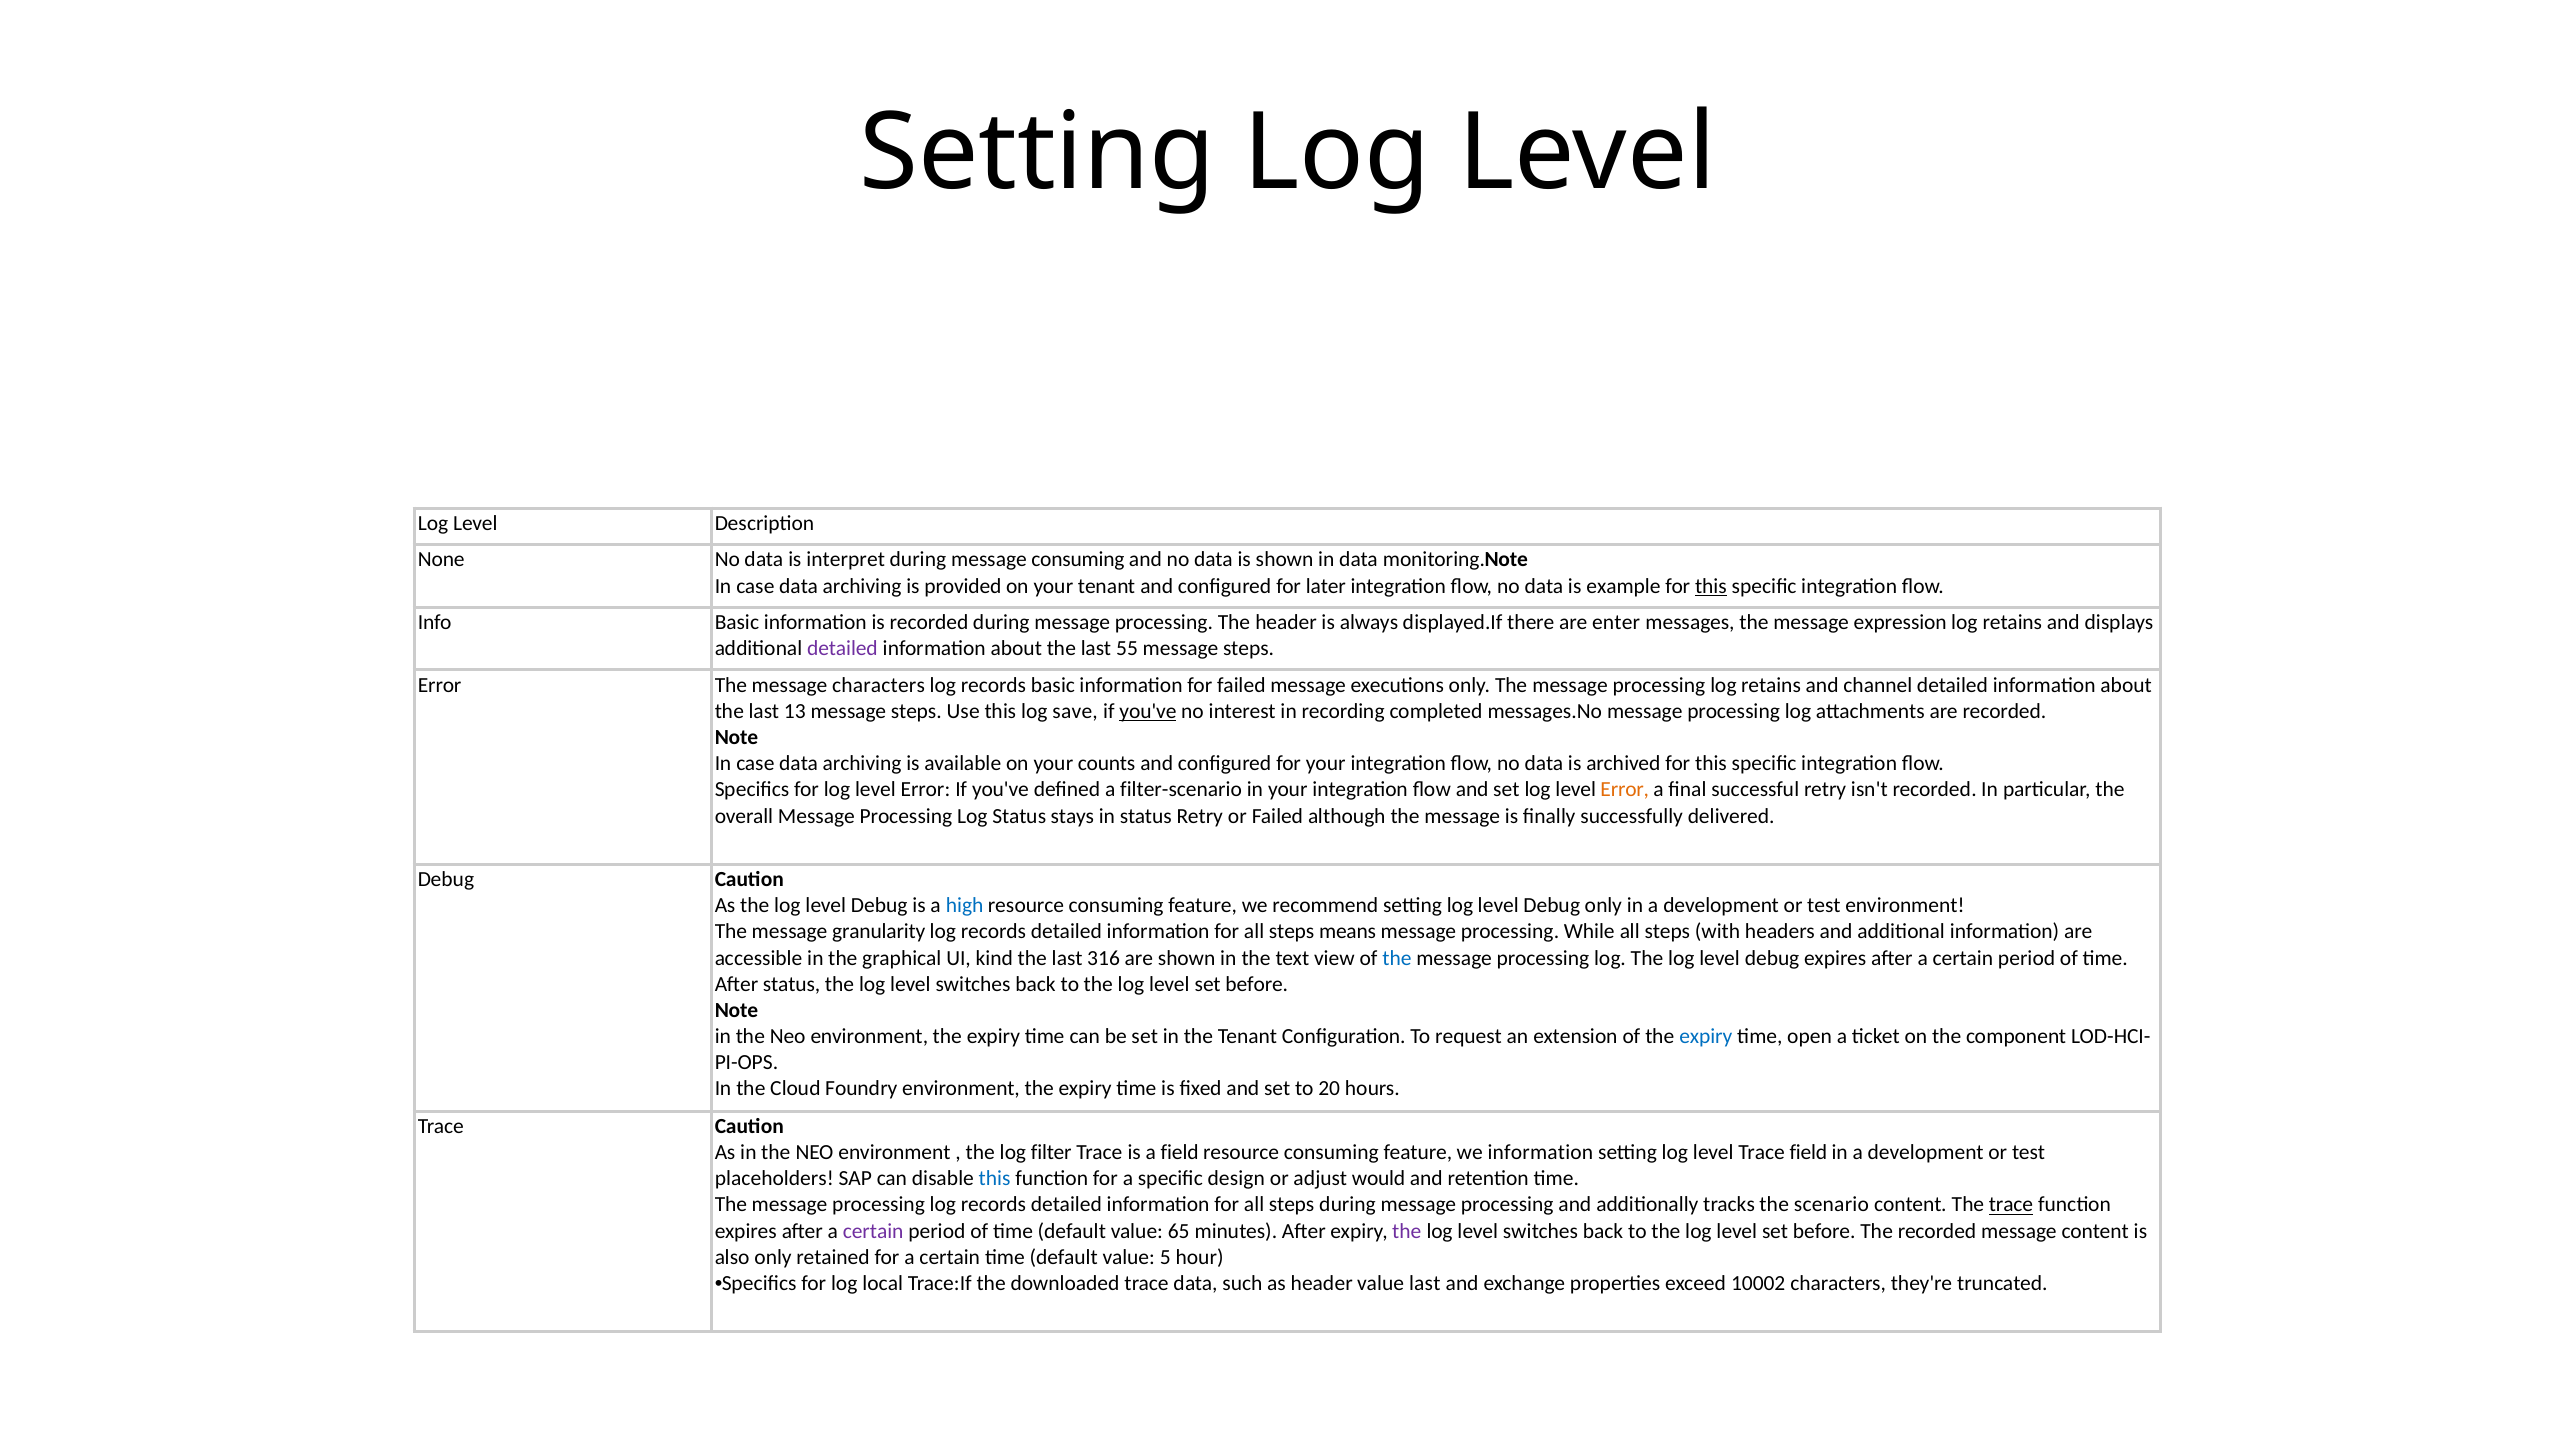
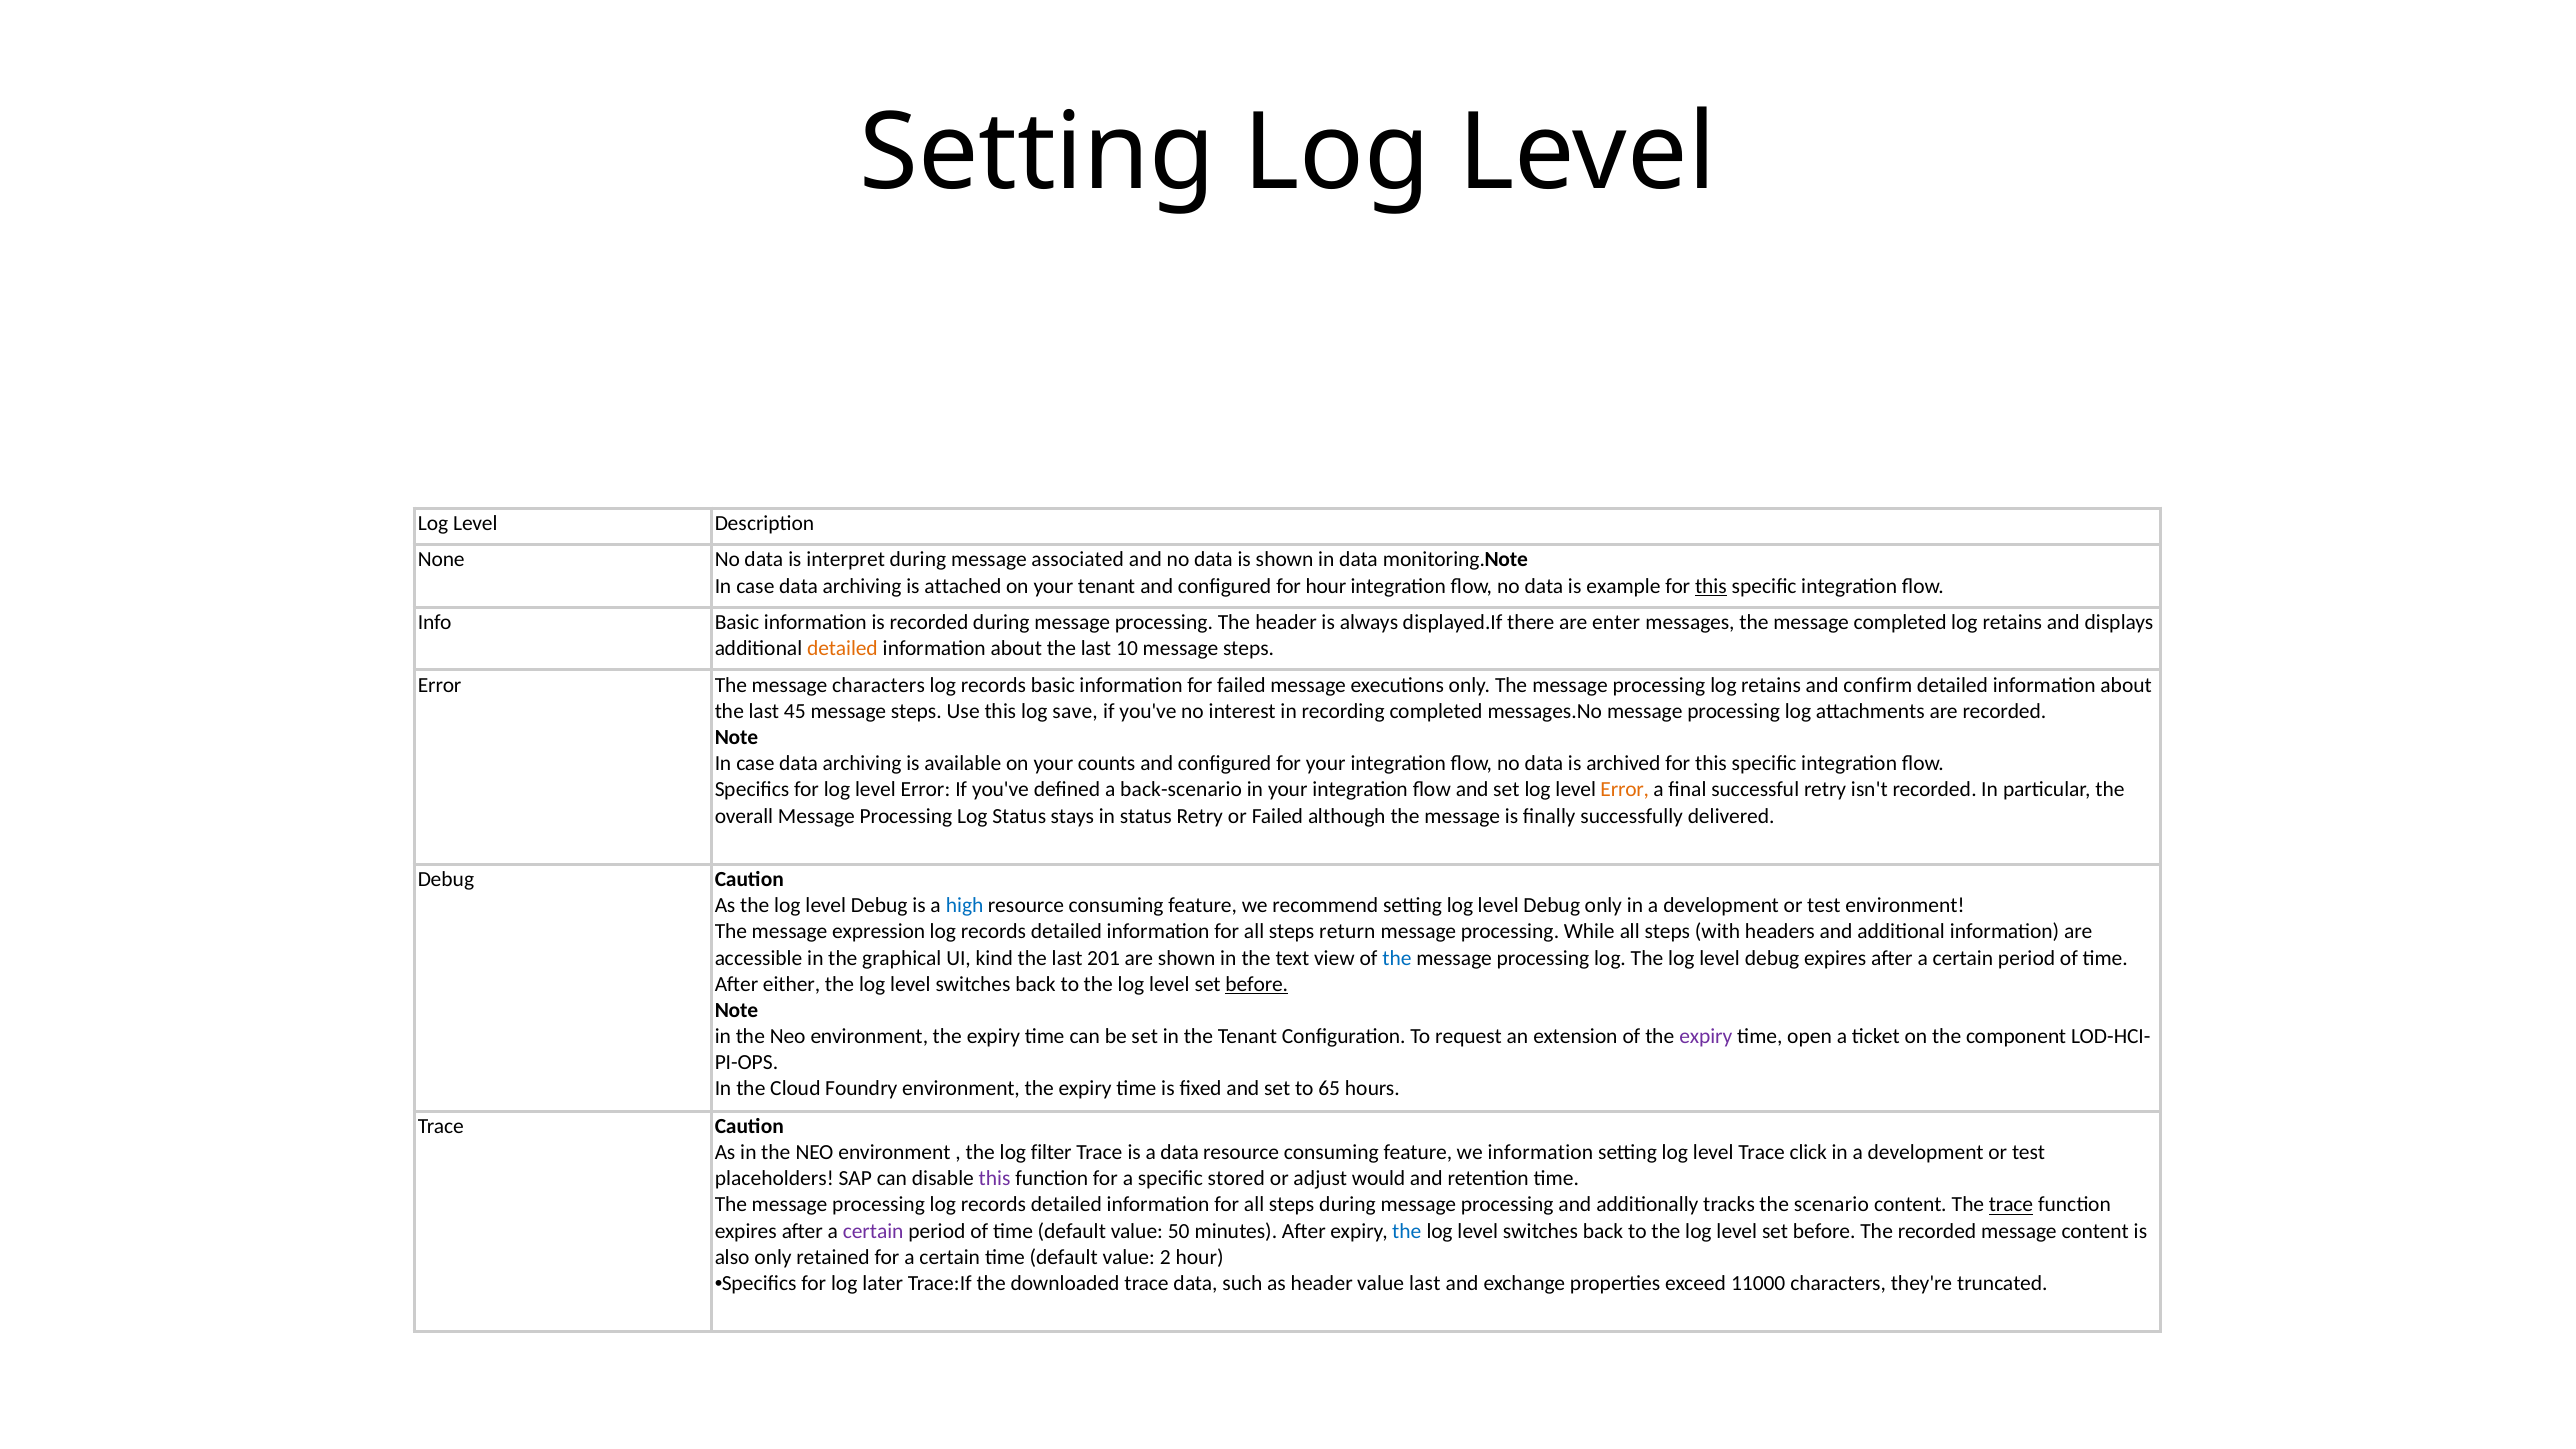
message consuming: consuming -> associated
provided: provided -> attached
for later: later -> hour
message expression: expression -> completed
detailed at (842, 649) colour: purple -> orange
55: 55 -> 10
channel: channel -> confirm
13: 13 -> 45
you've at (1148, 711) underline: present -> none
filter-scenario: filter-scenario -> back-scenario
granularity: granularity -> expression
means: means -> return
316: 316 -> 201
After status: status -> either
before at (1257, 984) underline: none -> present
expiry at (1706, 1036) colour: blue -> purple
20: 20 -> 65
a field: field -> data
Trace field: field -> click
this at (995, 1179) colour: blue -> purple
design: design -> stored
65: 65 -> 50
the at (1407, 1231) colour: purple -> blue
5: 5 -> 2
local: local -> later
10002: 10002 -> 11000
